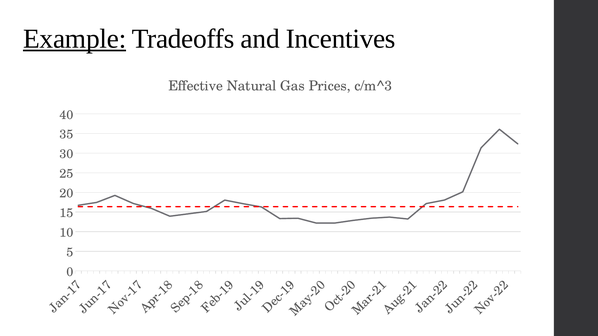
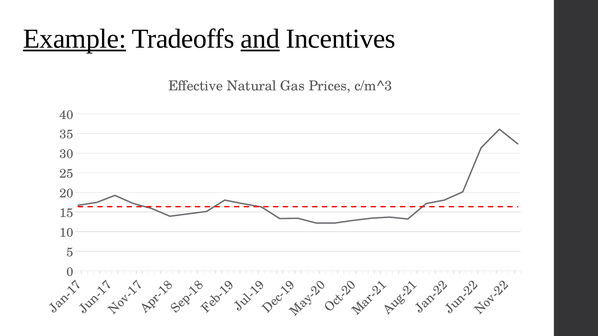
and underline: none -> present
